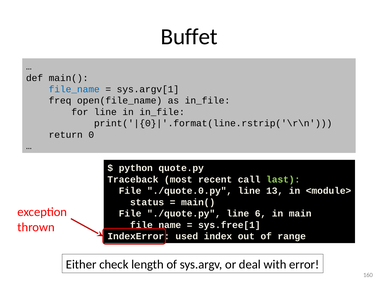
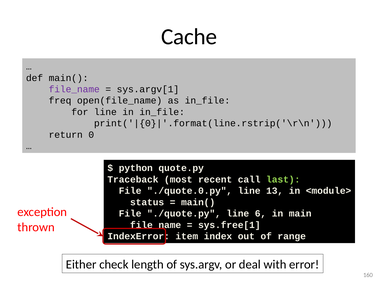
Buffet: Buffet -> Cache
file_name at (74, 89) colour: blue -> purple
used: used -> item
